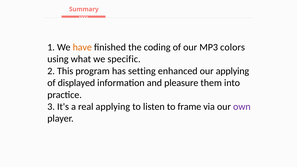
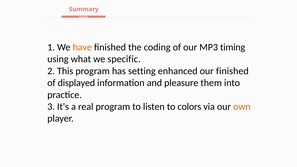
colors: colors -> timing
our applying: applying -> finished
real applying: applying -> program
frame: frame -> colors
own colour: purple -> orange
